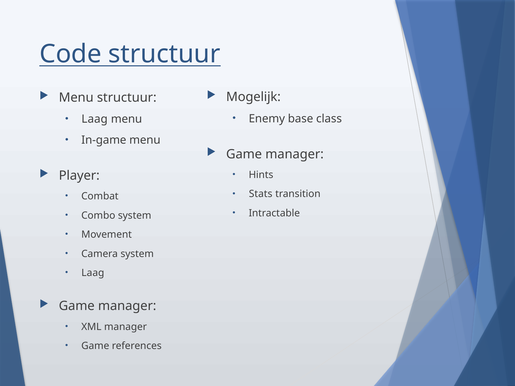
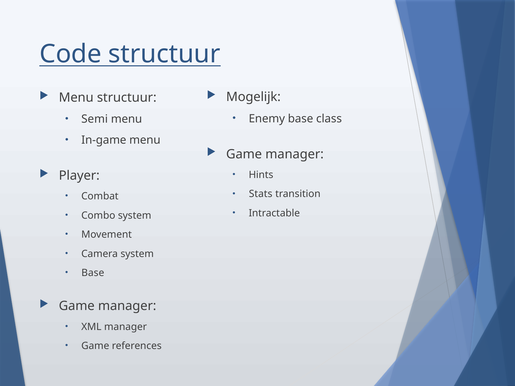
Laag at (95, 119): Laag -> Semi
Laag at (93, 273): Laag -> Base
